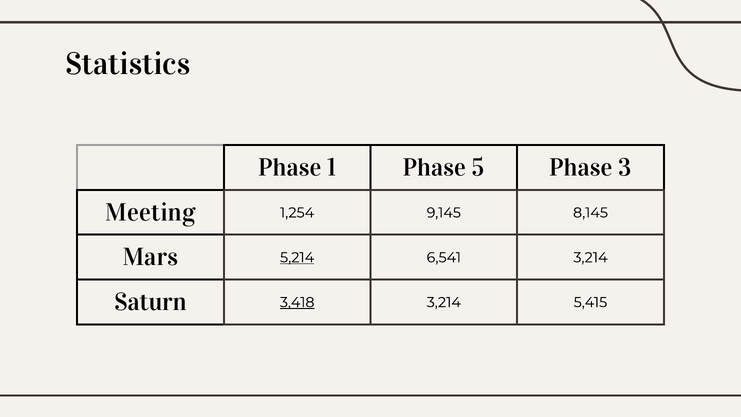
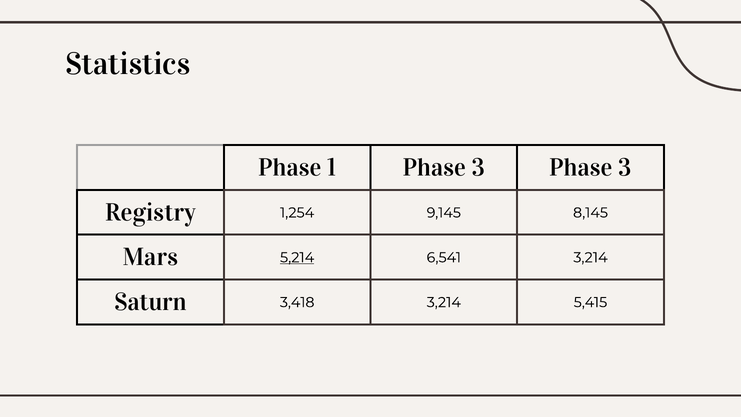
1 Phase 5: 5 -> 3
Meeting: Meeting -> Registry
3,418 underline: present -> none
